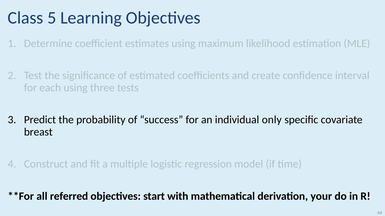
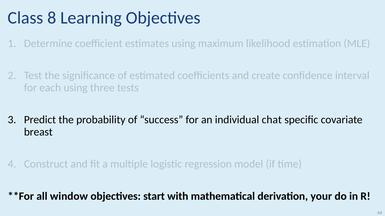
5: 5 -> 8
only: only -> chat
referred: referred -> window
